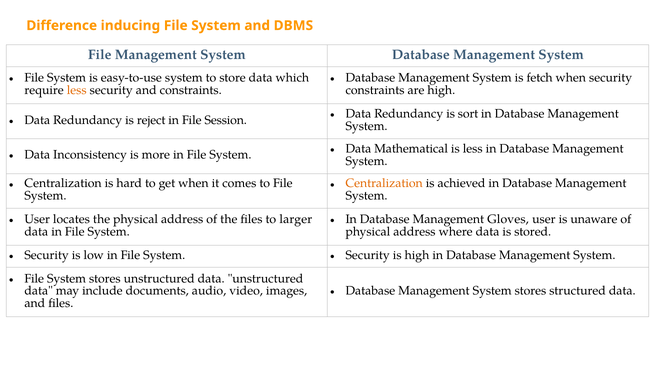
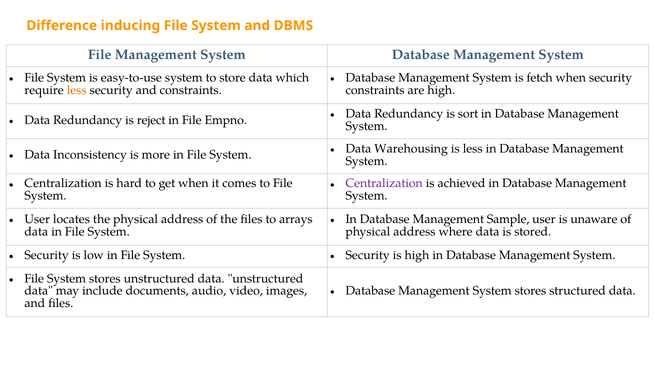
Session: Session -> Empno
Mathematical: Mathematical -> Warehousing
Centralization at (384, 184) colour: orange -> purple
larger: larger -> arrays
Gloves: Gloves -> Sample
